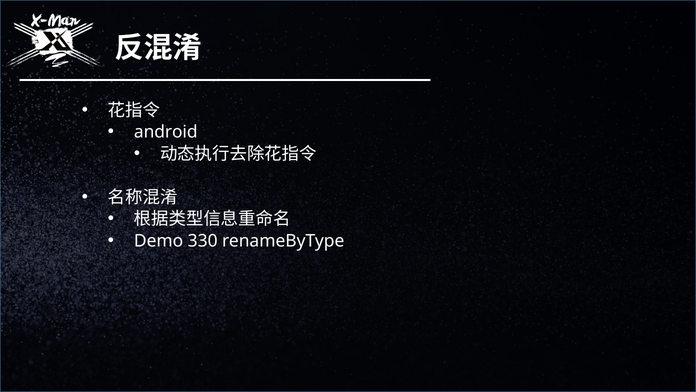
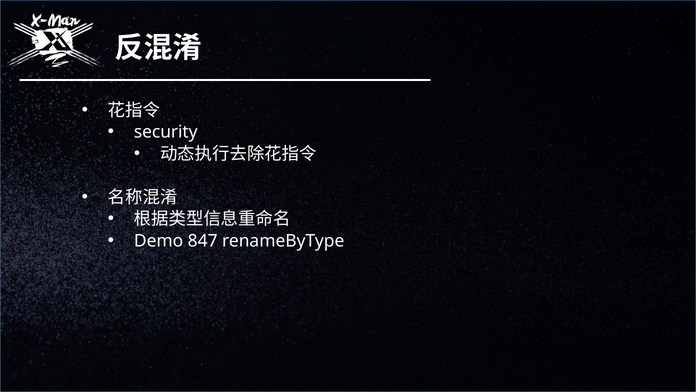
android: android -> security
330: 330 -> 847
